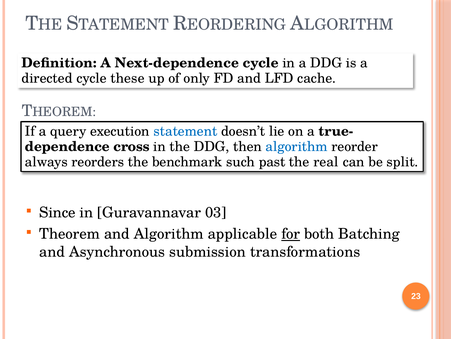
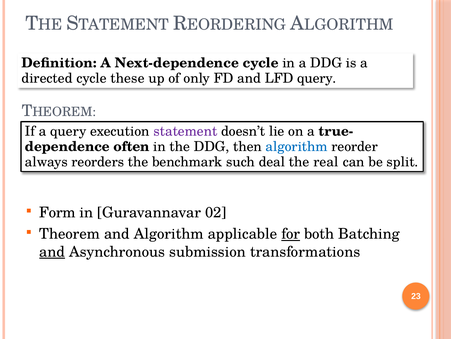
LFD cache: cache -> query
statement colour: blue -> purple
cross: cross -> often
past: past -> deal
Since: Since -> Form
03: 03 -> 02
and at (52, 251) underline: none -> present
